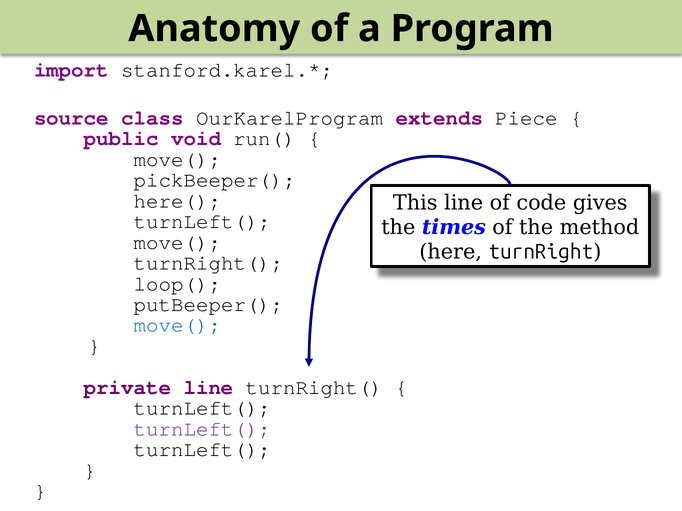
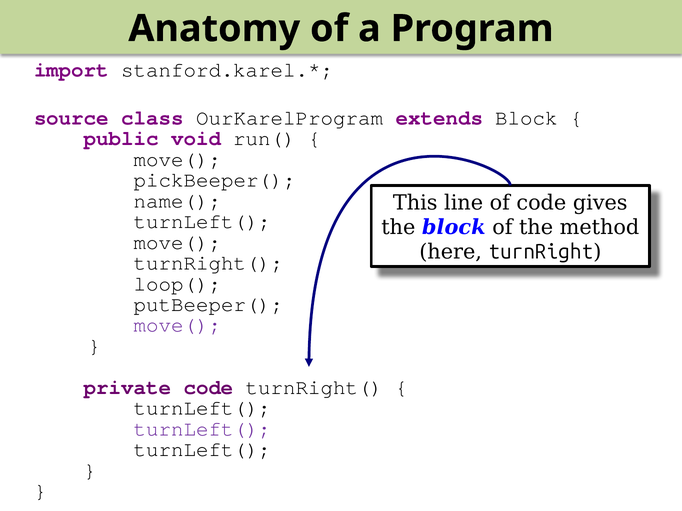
extends Piece: Piece -> Block
here(: here( -> name(
the times: times -> block
move( at (177, 325) colour: blue -> purple
private line: line -> code
